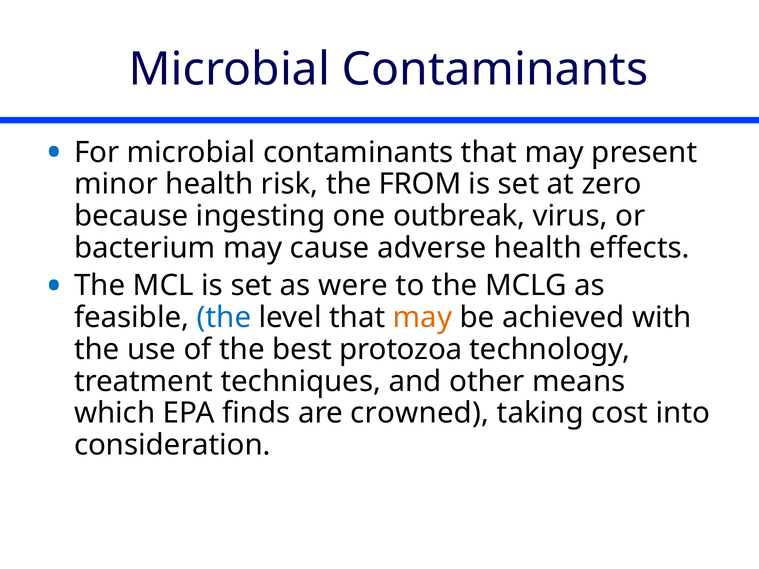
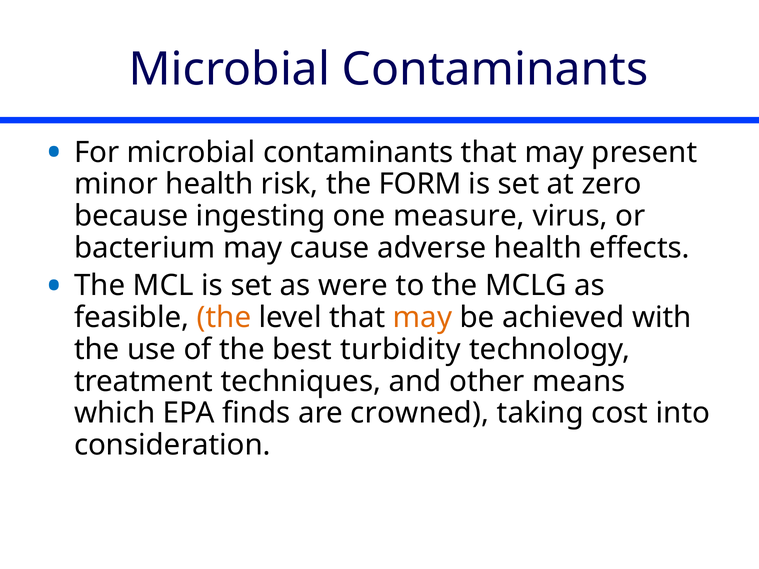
FROM: FROM -> FORM
outbreak: outbreak -> measure
the at (224, 318) colour: blue -> orange
protozoa: protozoa -> turbidity
